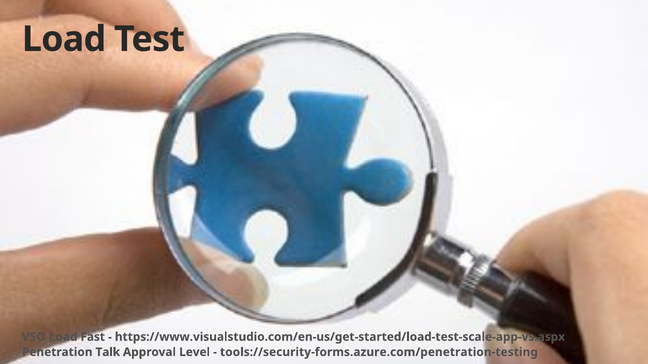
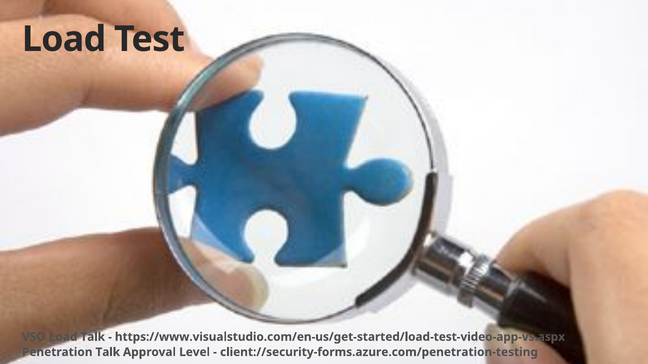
Load Fast: Fast -> Talk
https://www.visualstudio.com/en-us/get-started/load-test-scale-app-vs.aspx: https://www.visualstudio.com/en-us/get-started/load-test-scale-app-vs.aspx -> https://www.visualstudio.com/en-us/get-started/load-test-video-app-vs.aspx
tools://security-forms.azure.com/penetration-testing: tools://security-forms.azure.com/penetration-testing -> client://security-forms.azure.com/penetration-testing
